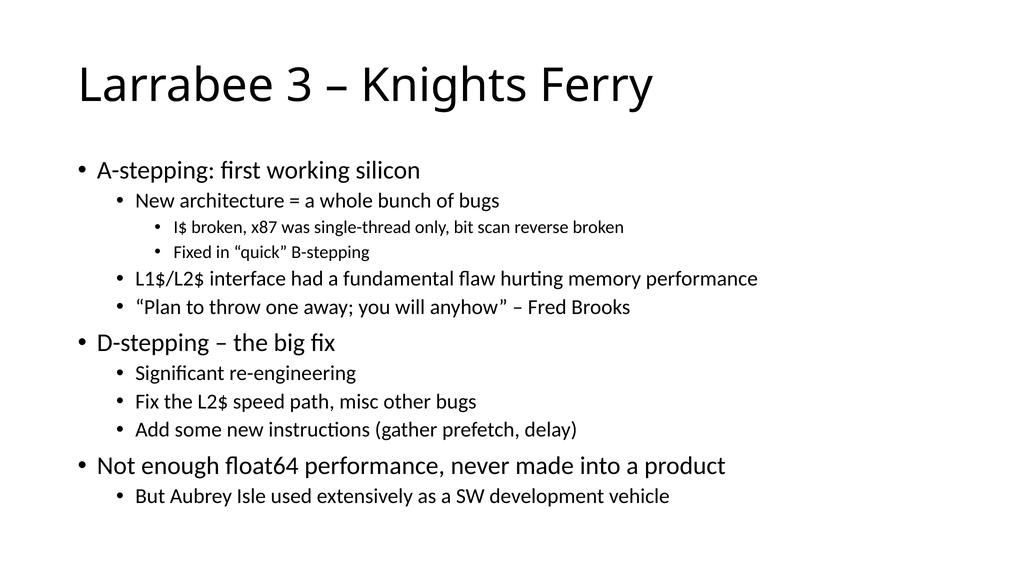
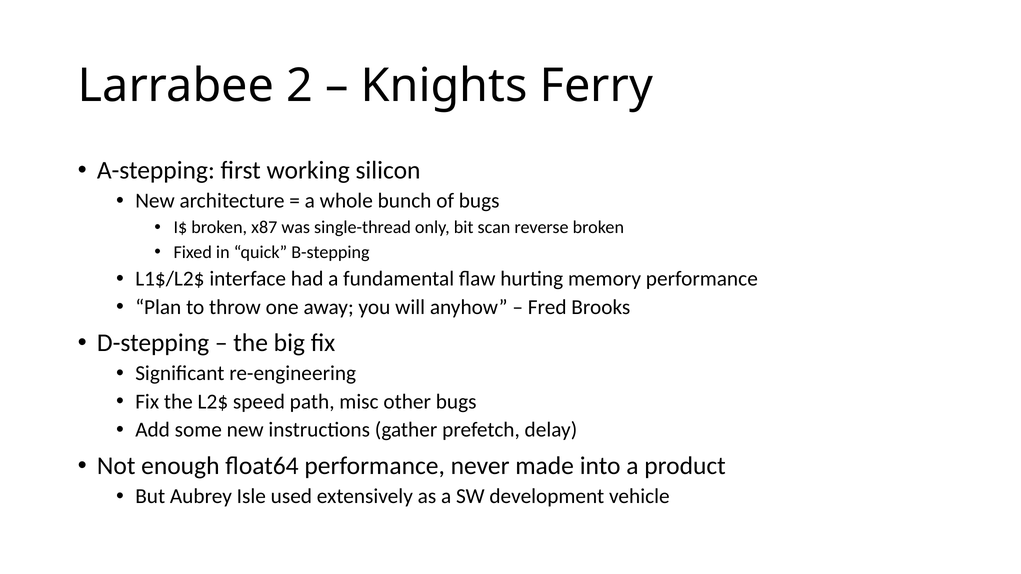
3: 3 -> 2
